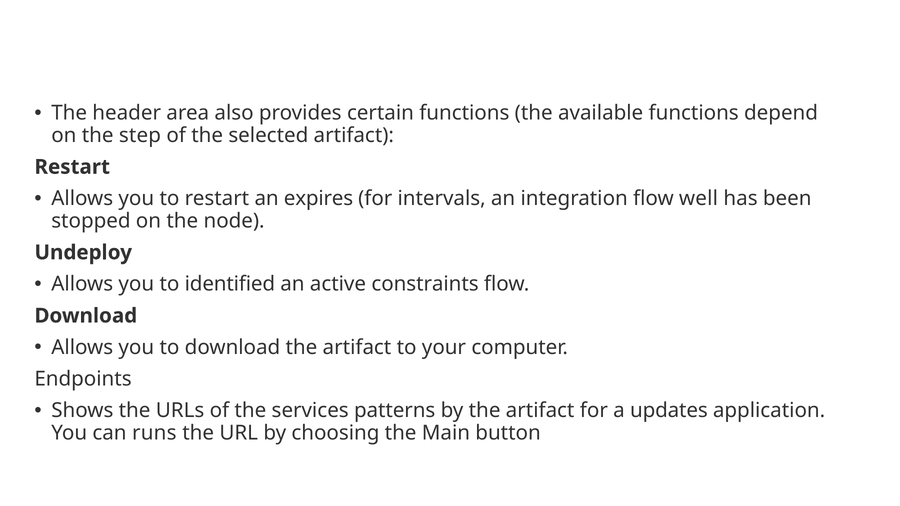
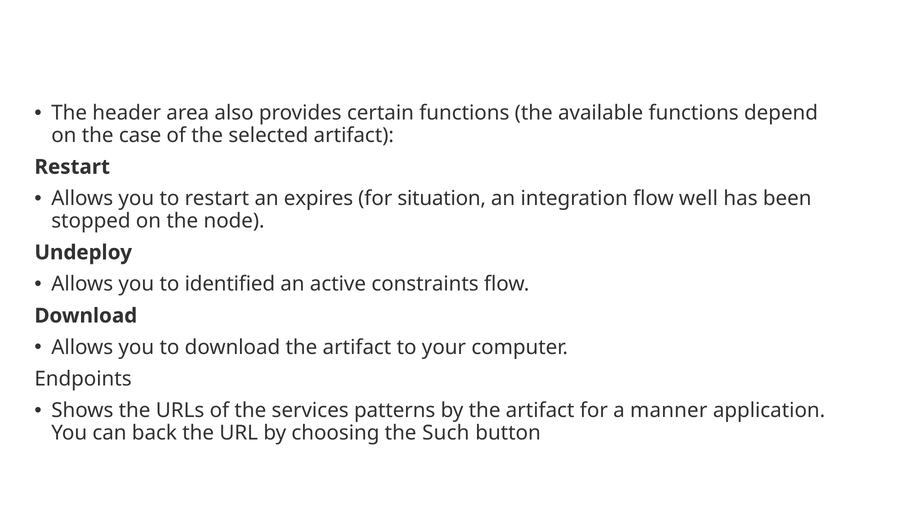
step: step -> case
intervals: intervals -> situation
updates: updates -> manner
runs: runs -> back
Main: Main -> Such
